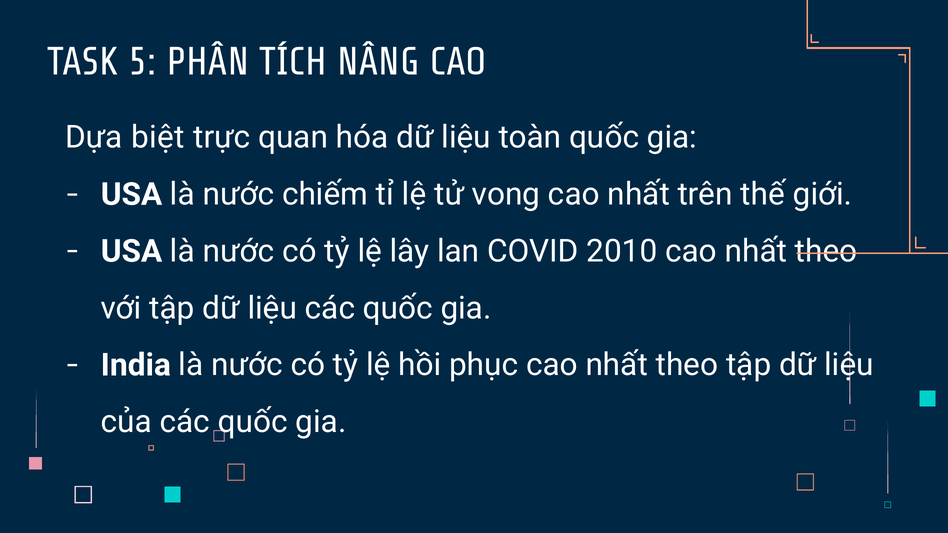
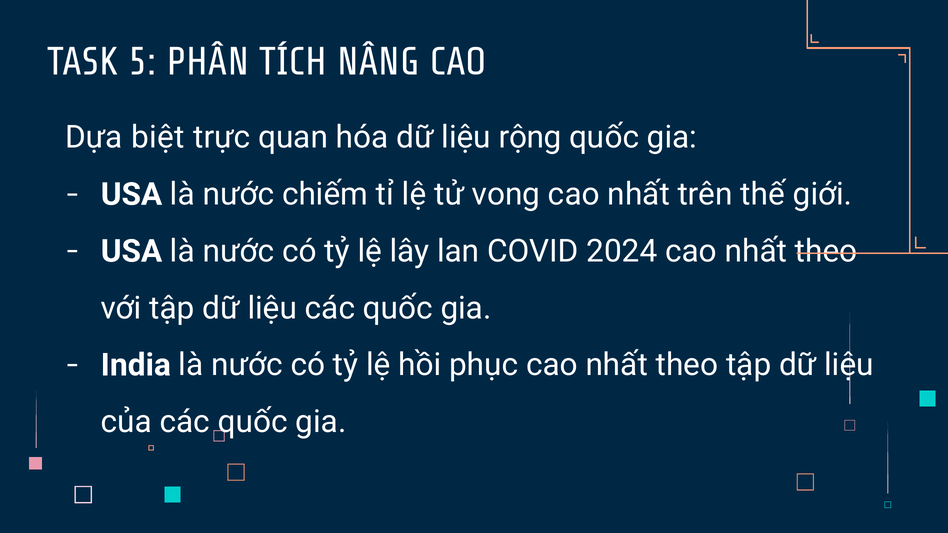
toàn: toàn -> rộng
2010: 2010 -> 2024
